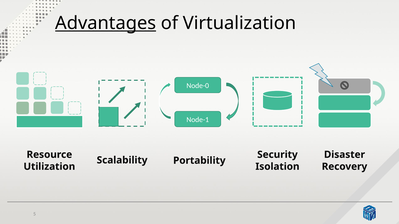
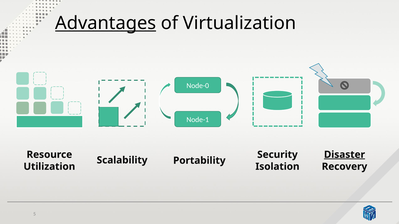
Disaster underline: none -> present
